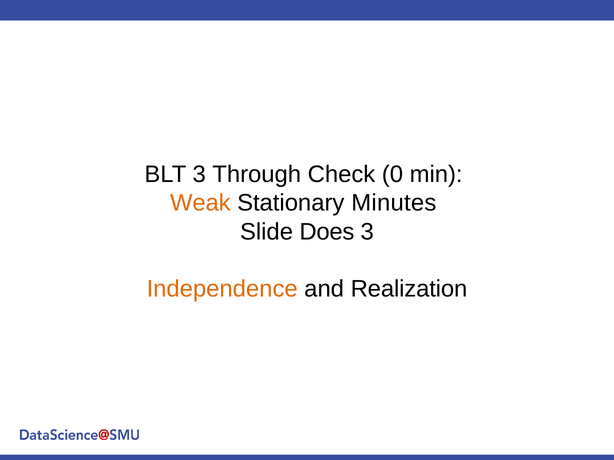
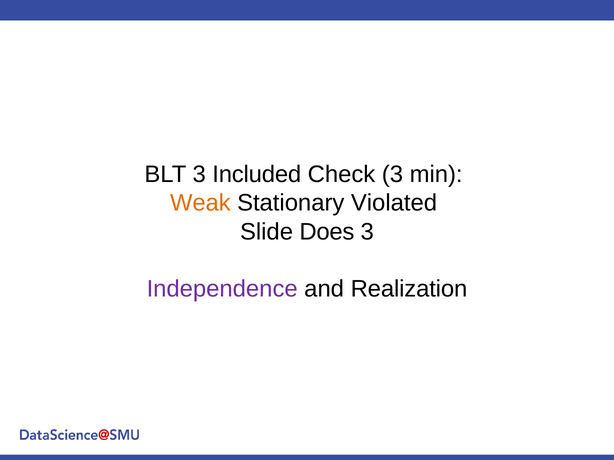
Through: Through -> Included
Check 0: 0 -> 3
Minutes: Minutes -> Violated
Independence colour: orange -> purple
